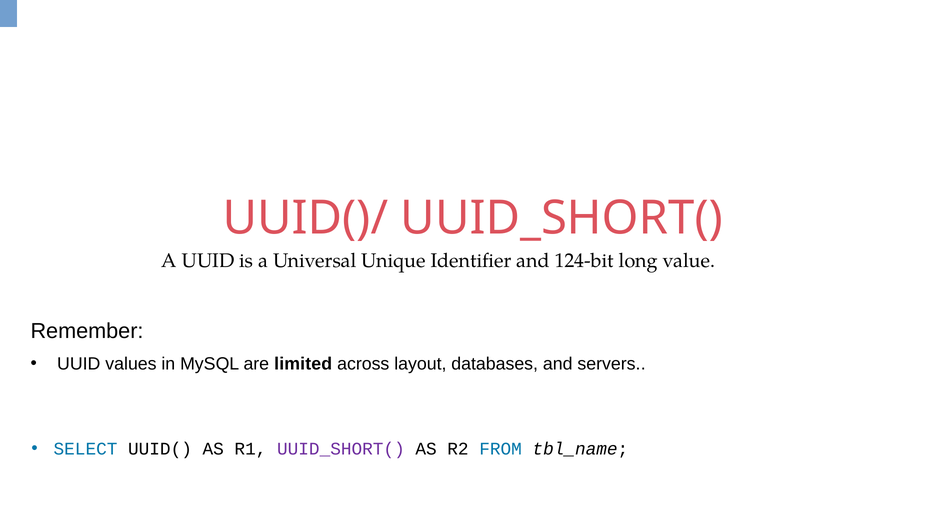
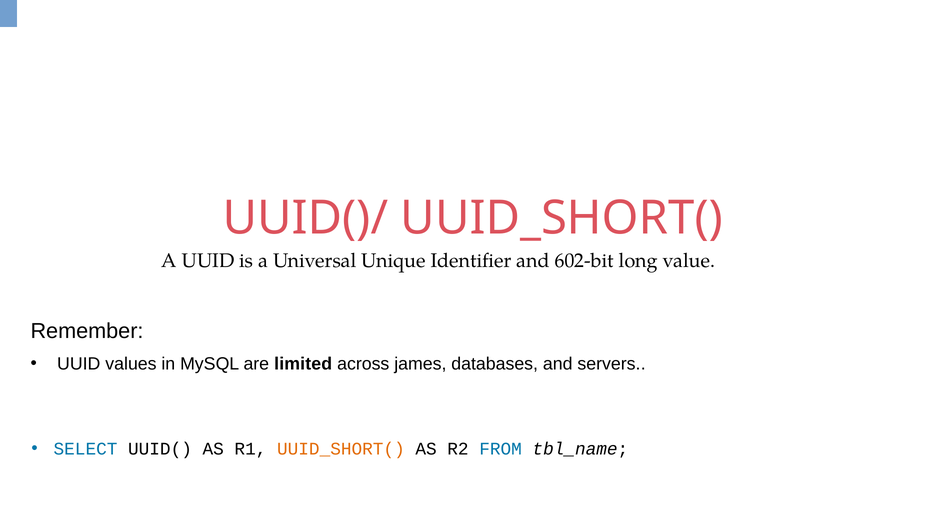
124-bit: 124-bit -> 602-bit
layout: layout -> james
UUID_SHORT( at (341, 449) colour: purple -> orange
